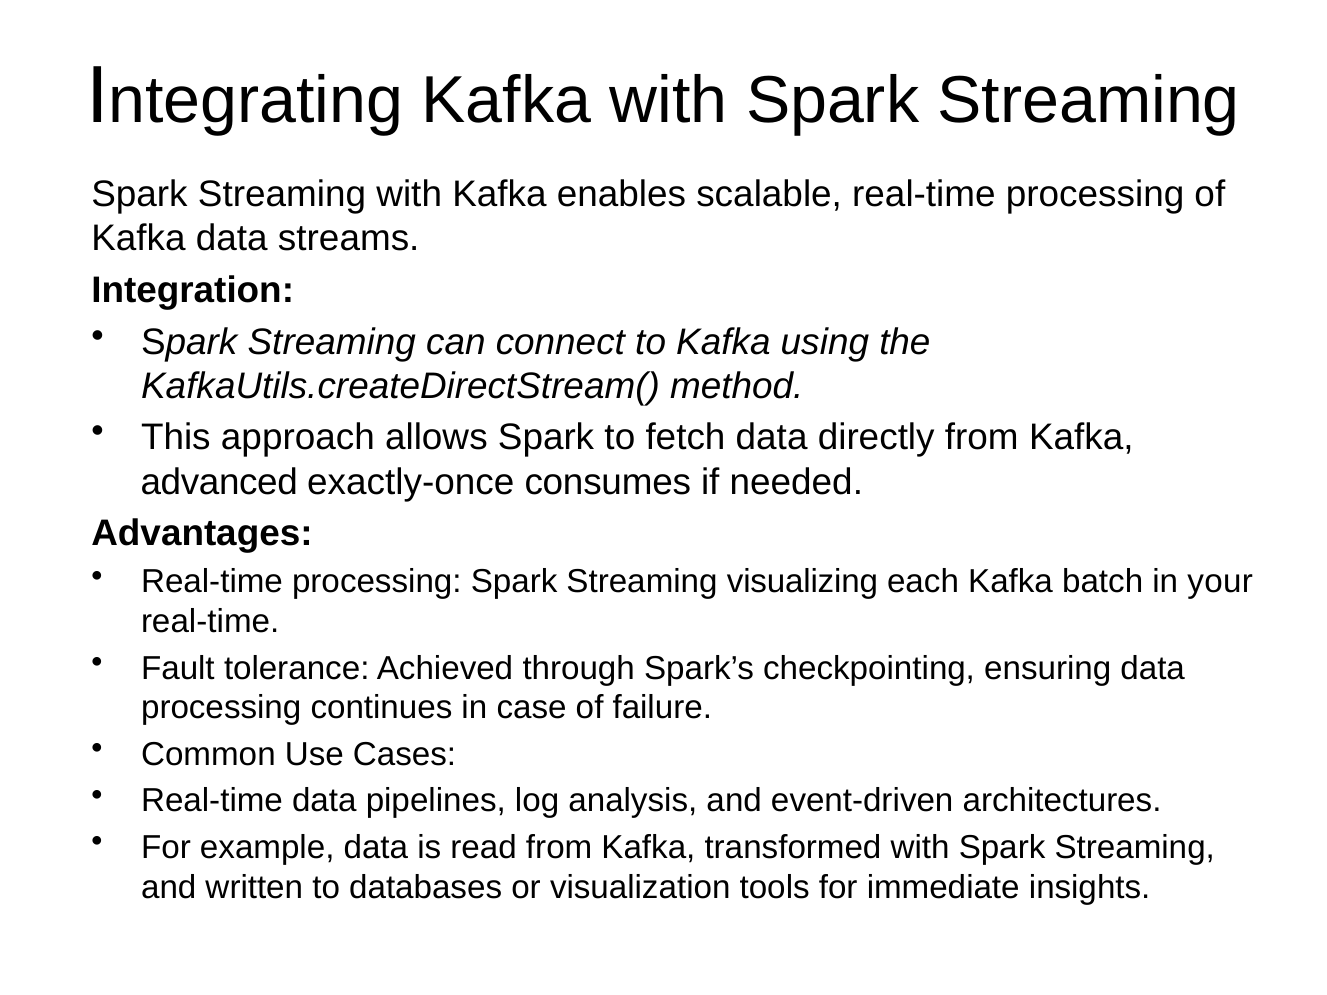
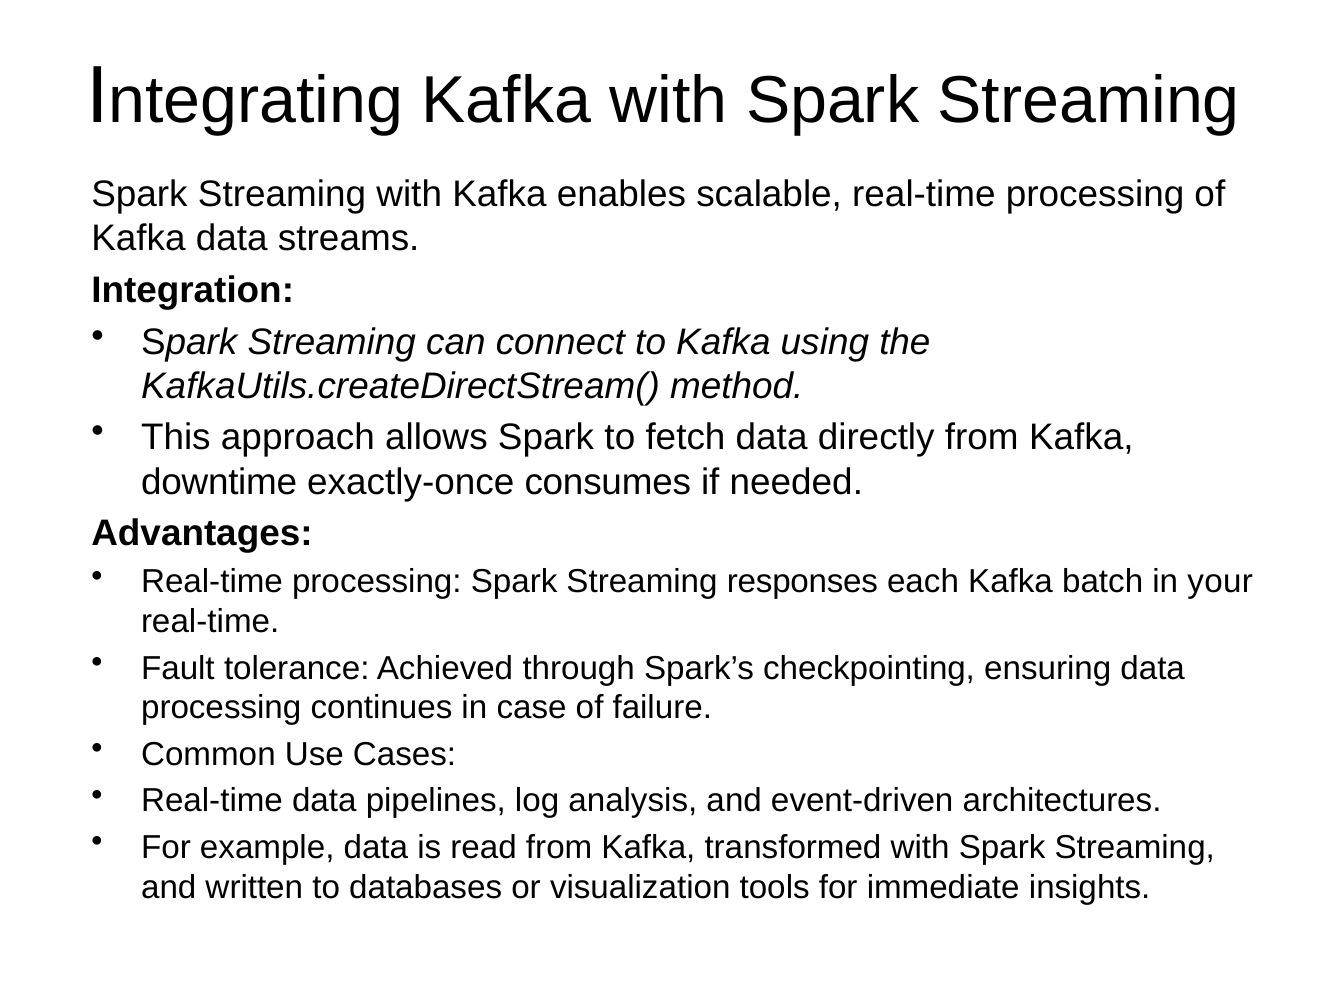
advanced: advanced -> downtime
visualizing: visualizing -> responses
